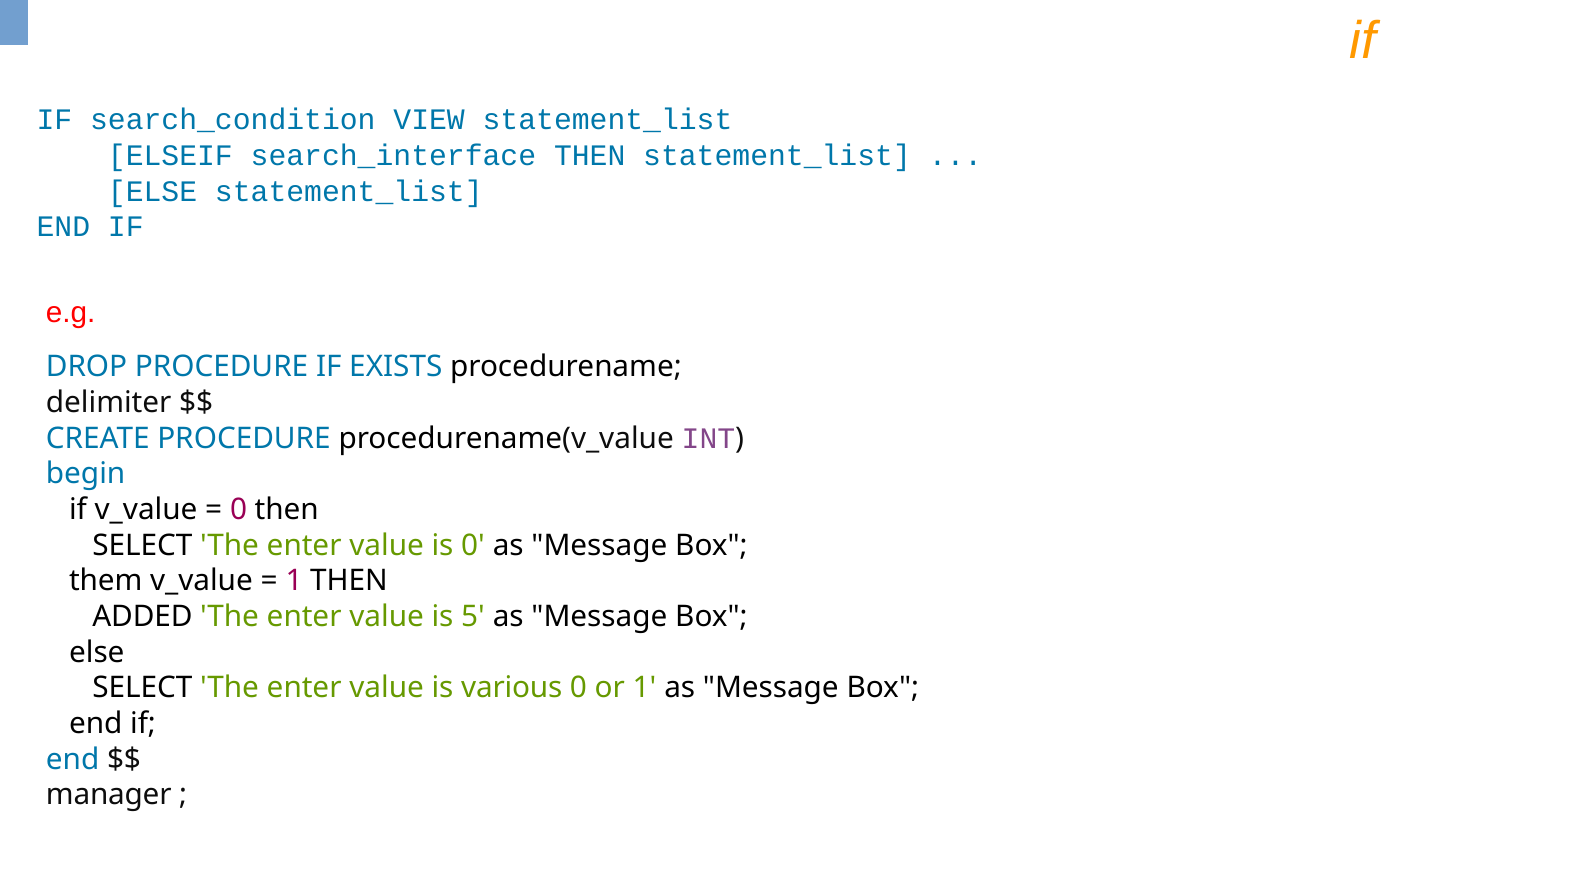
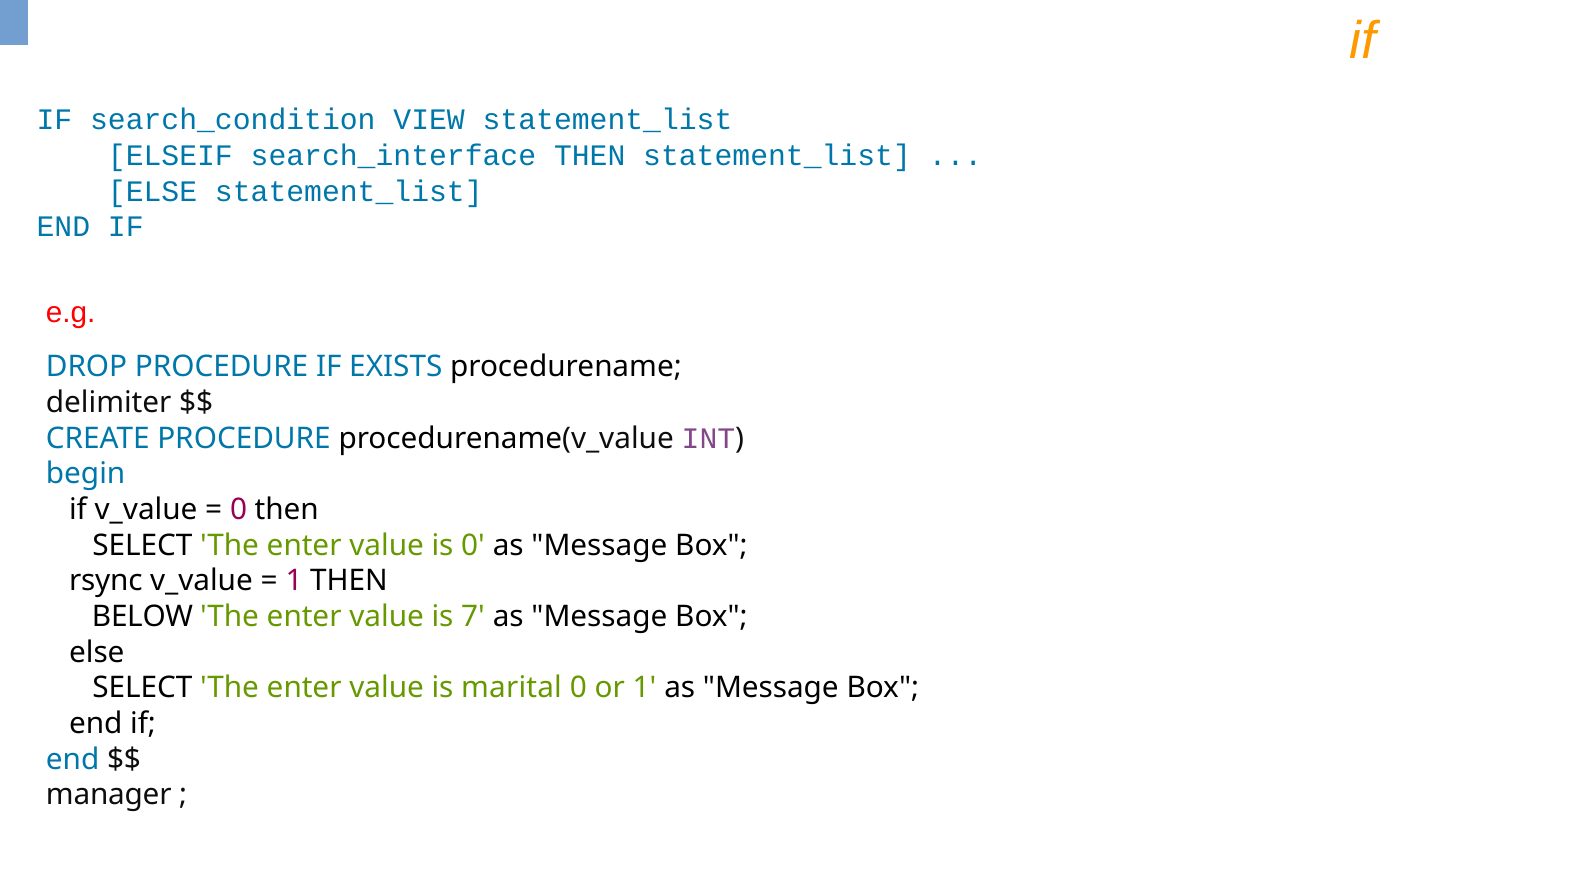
them: them -> rsync
ADDED: ADDED -> BELOW
5: 5 -> 7
various: various -> marital
